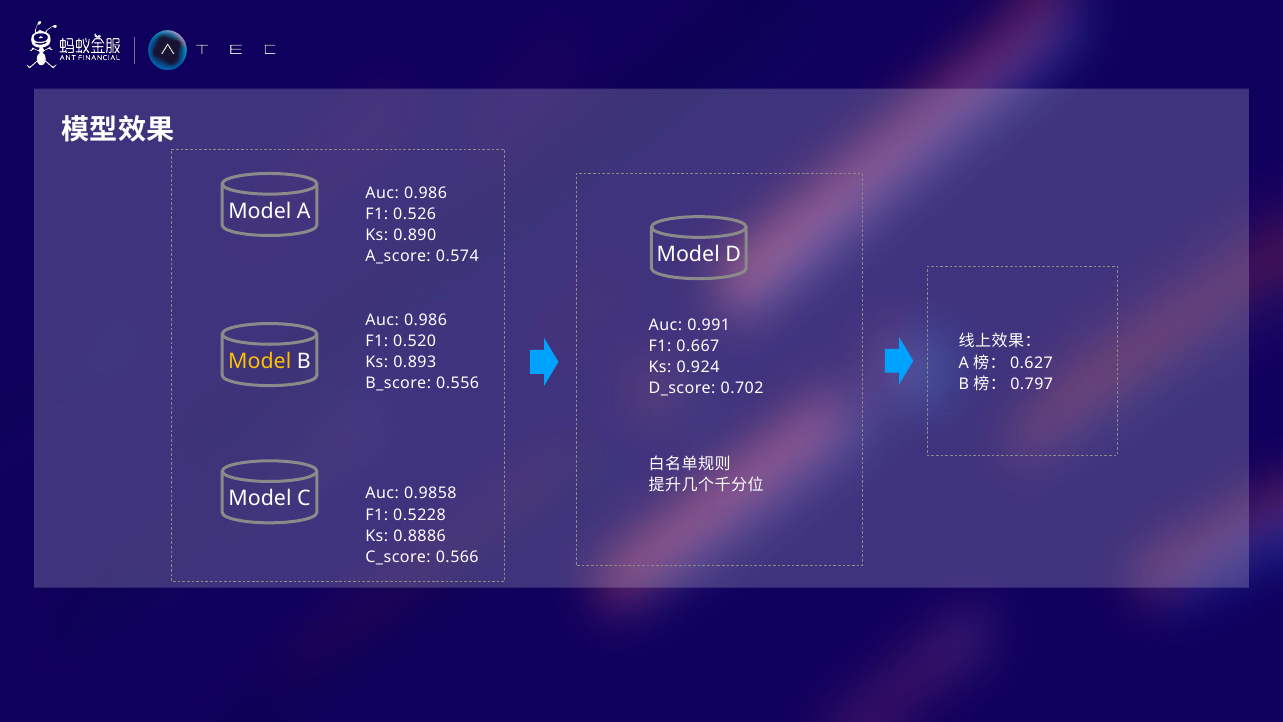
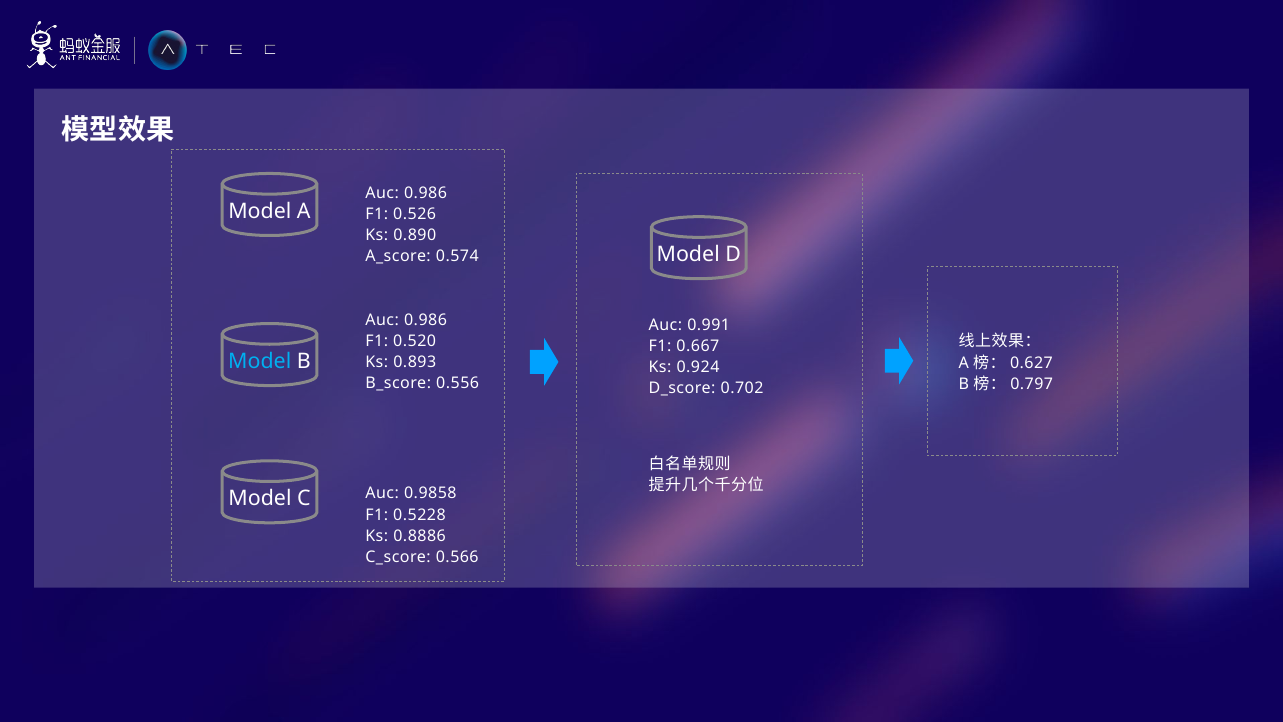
Model at (260, 361) colour: yellow -> light blue
